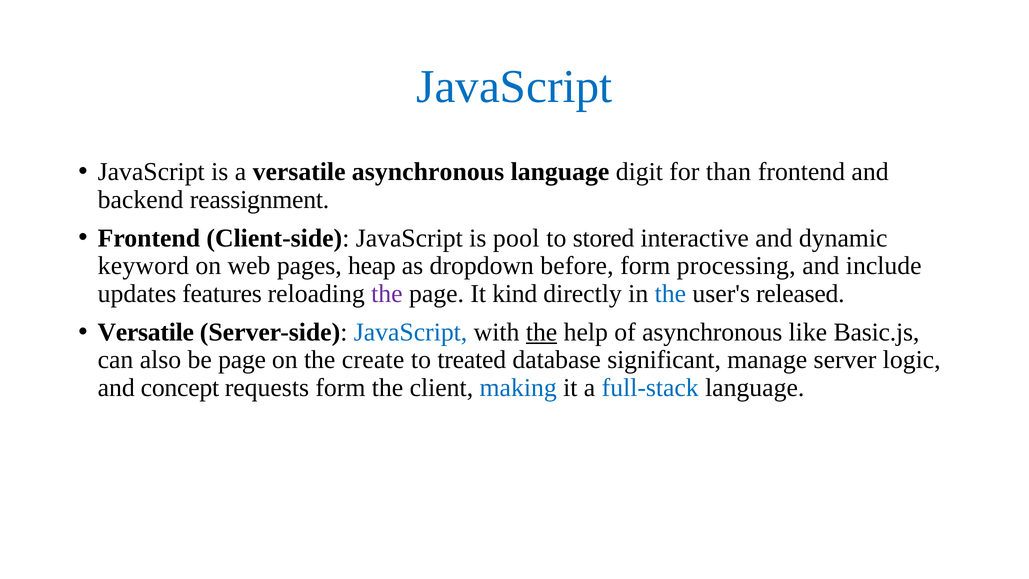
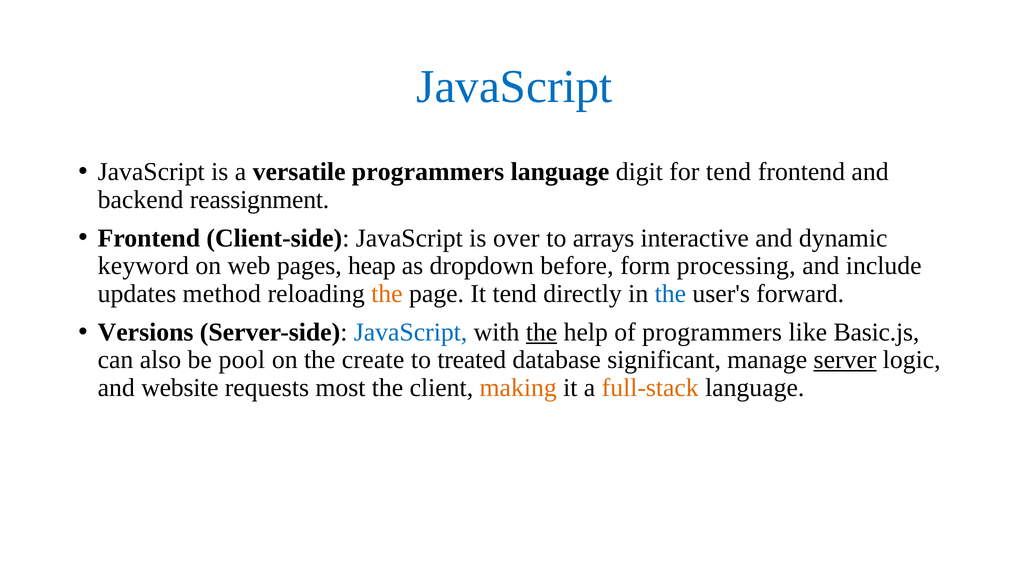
versatile asynchronous: asynchronous -> programmers
for than: than -> tend
pool: pool -> over
stored: stored -> arrays
features: features -> method
the at (387, 293) colour: purple -> orange
It kind: kind -> tend
released: released -> forward
Versatile at (146, 332): Versatile -> Versions
of asynchronous: asynchronous -> programmers
be page: page -> pool
server underline: none -> present
concept: concept -> website
requests form: form -> most
making colour: blue -> orange
full-stack colour: blue -> orange
